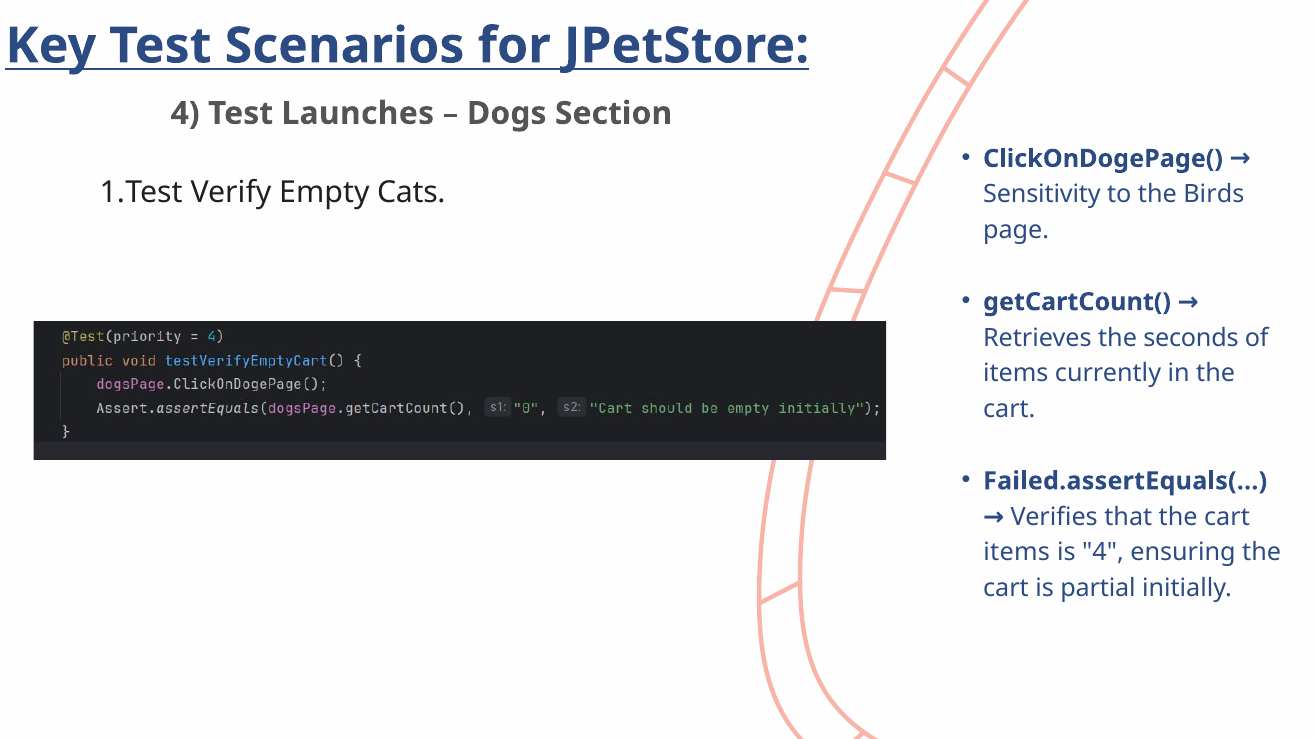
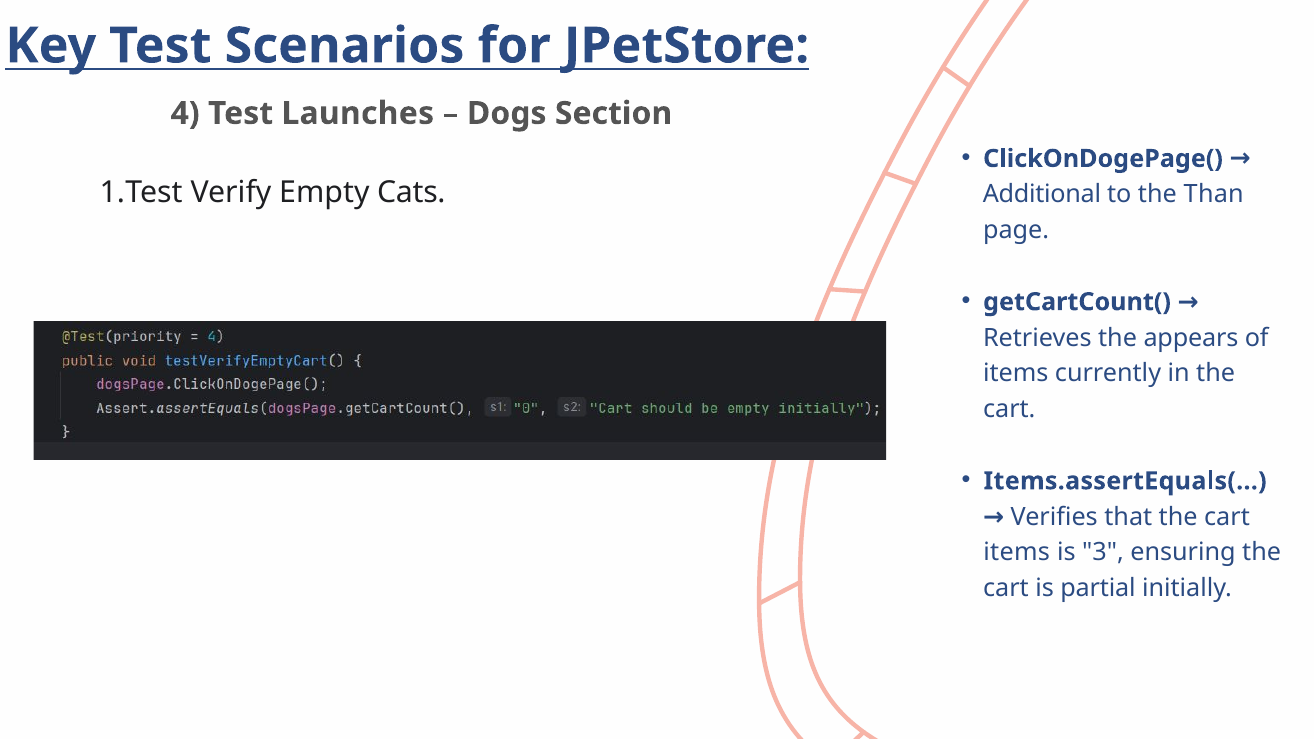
Sensitivity: Sensitivity -> Additional
Birds: Birds -> Than
seconds: seconds -> appears
Failed.assertEquals(: Failed.assertEquals( -> Items.assertEquals(
is 4: 4 -> 3
